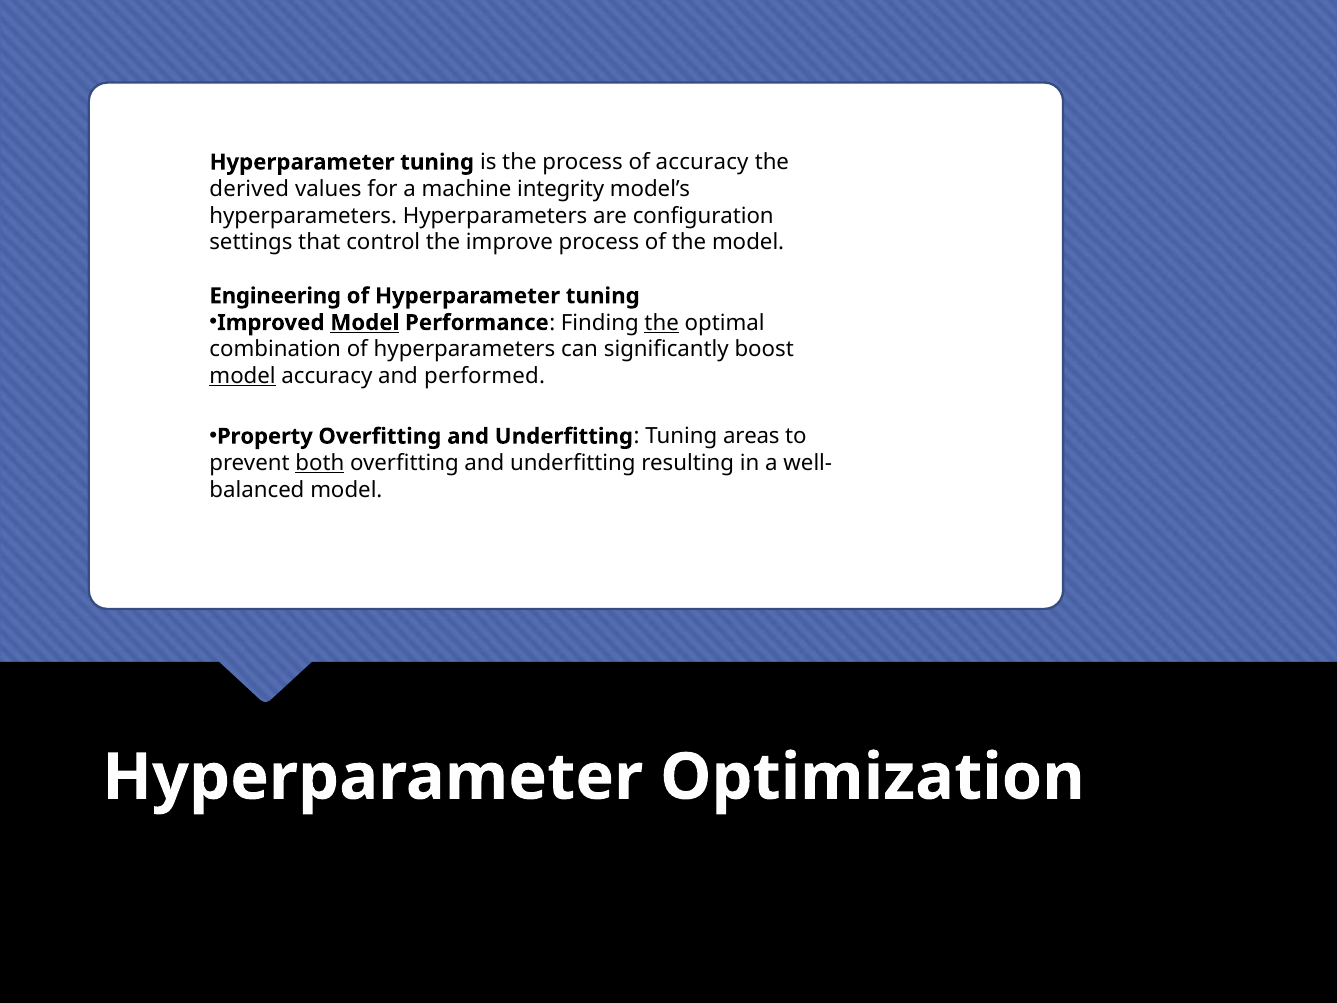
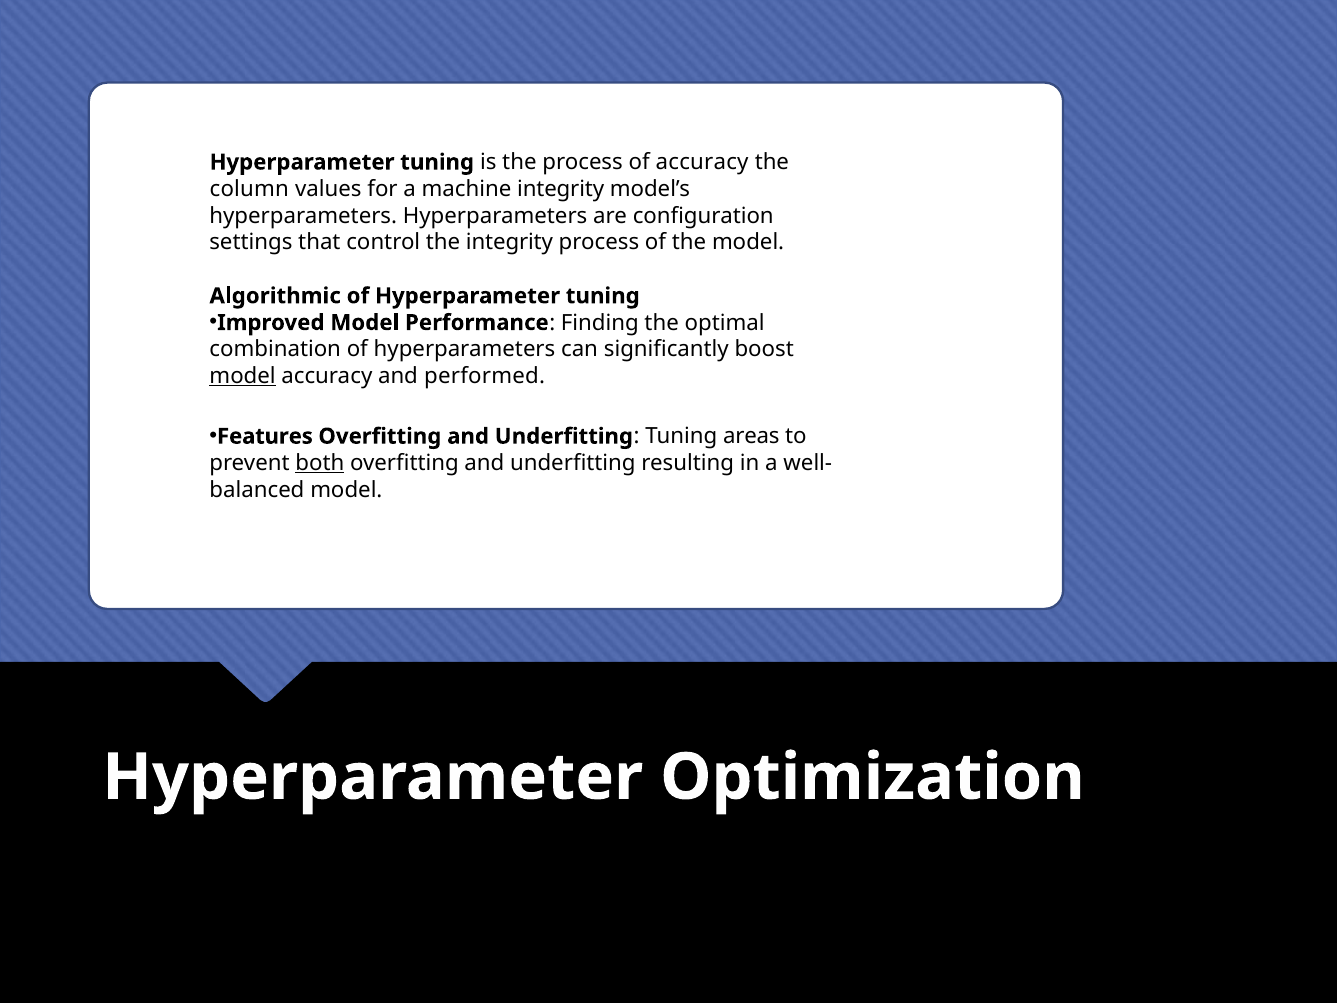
derived: derived -> column
the improve: improve -> integrity
Engineering: Engineering -> Algorithmic
Model at (365, 323) underline: present -> none
the at (662, 323) underline: present -> none
Property: Property -> Features
